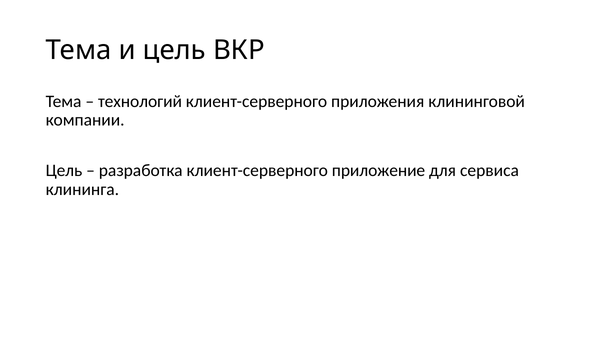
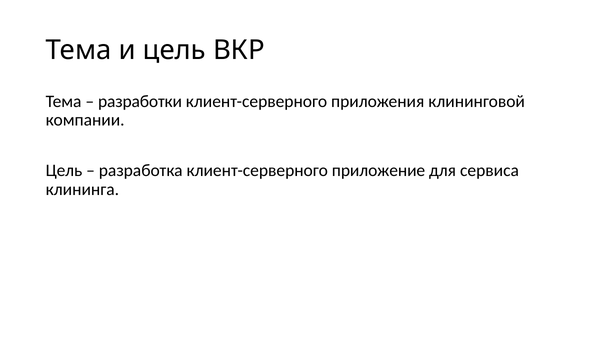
технологий: технологий -> разработки
